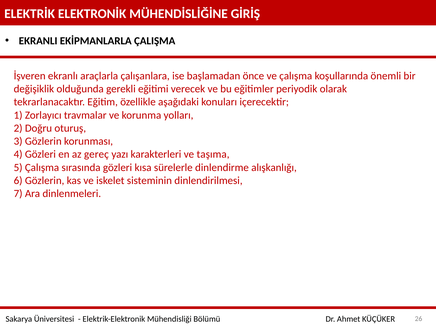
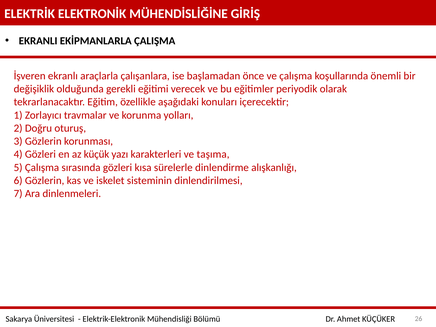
gereç: gereç -> küçük
